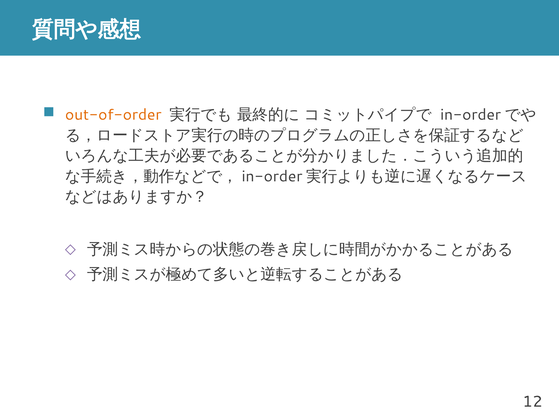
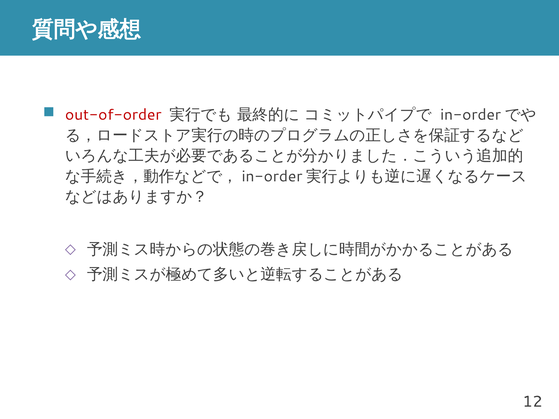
out-of-order colour: orange -> red
